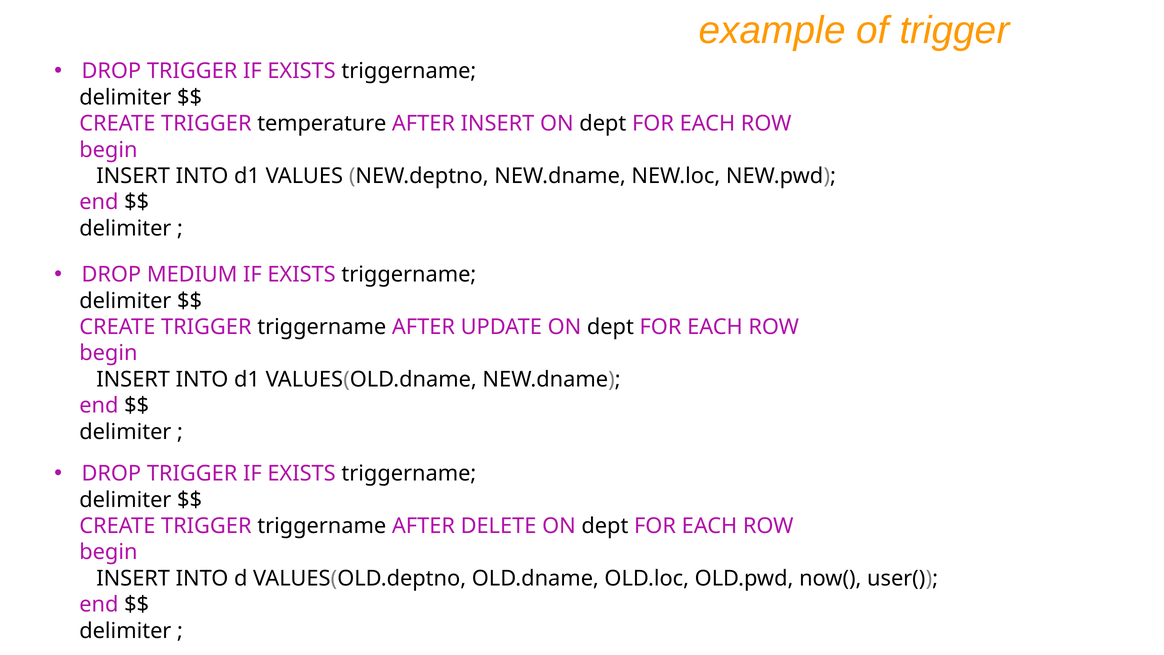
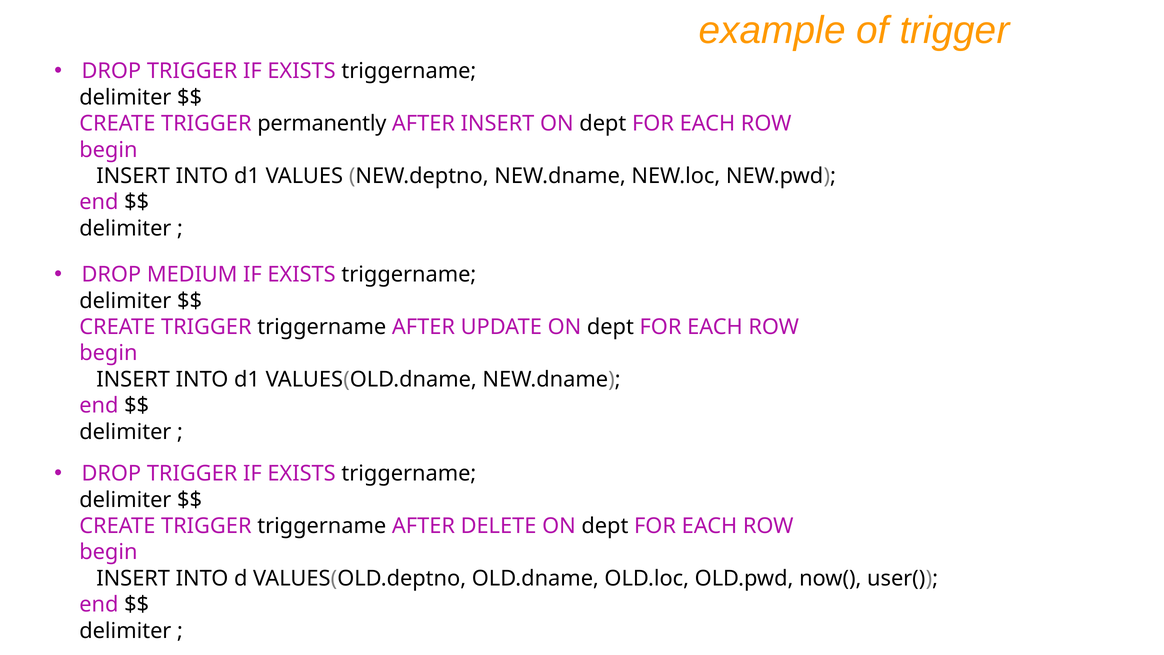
temperature: temperature -> permanently
